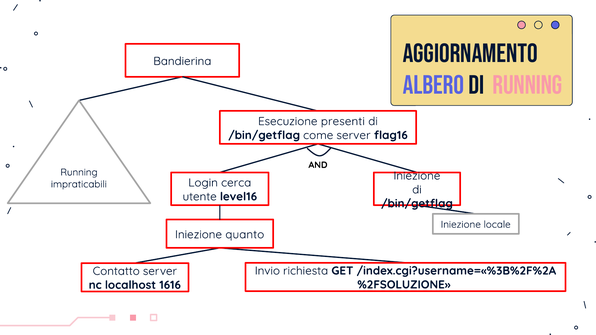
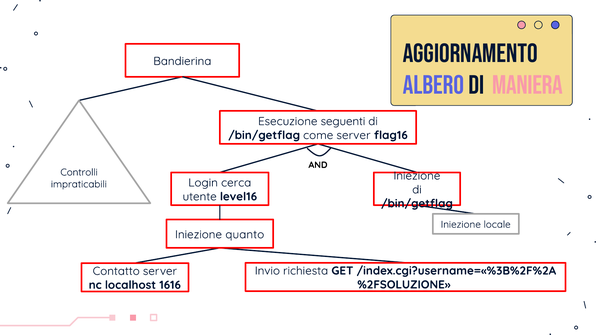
DI RUNNING: RUNNING -> MANIERA
presenti: presenti -> seguenti
Running at (79, 172): Running -> Controlli
